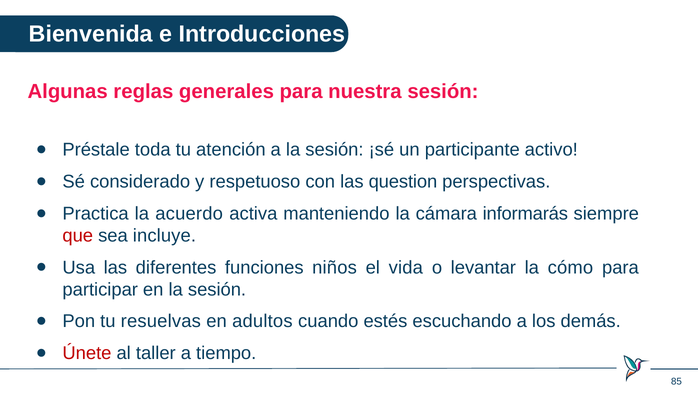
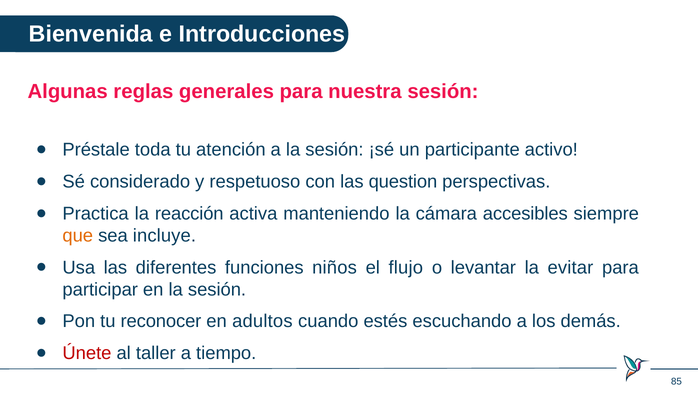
acuerdo: acuerdo -> reacción
informarás: informarás -> accesibles
que colour: red -> orange
vida: vida -> flujo
cómo: cómo -> evitar
resuelvas: resuelvas -> reconocer
